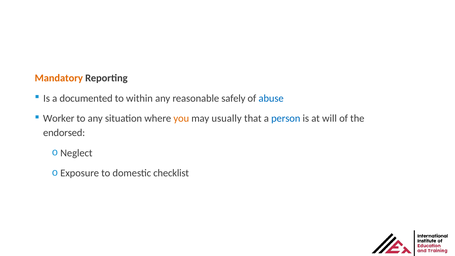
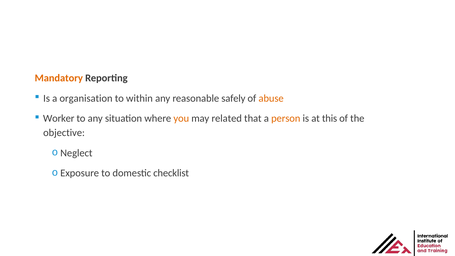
documented: documented -> organisation
abuse colour: blue -> orange
usually: usually -> related
person colour: blue -> orange
will: will -> this
endorsed: endorsed -> objective
